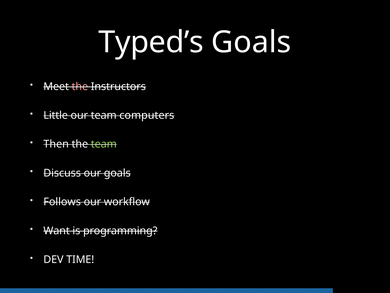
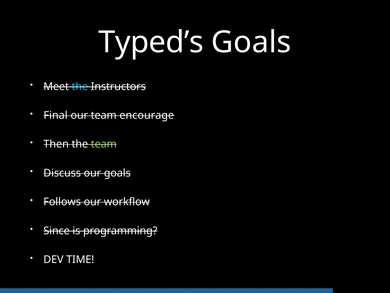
the at (80, 86) colour: pink -> light blue
Little: Little -> Final
computers: computers -> encourage
Want: Want -> Since
